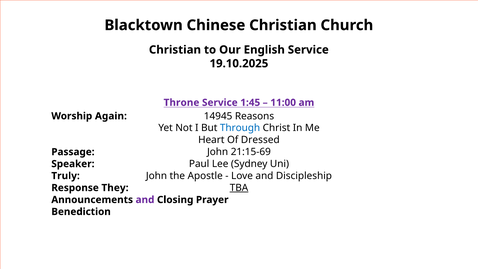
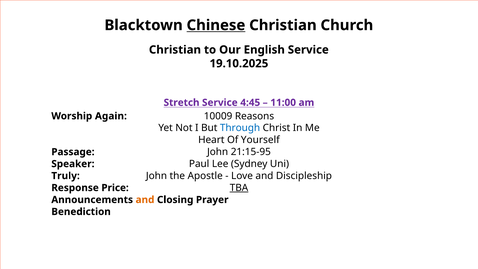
Chinese underline: none -> present
Throne: Throne -> Stretch
1:45: 1:45 -> 4:45
14945: 14945 -> 10009
Dressed: Dressed -> Yourself
21:15-69: 21:15-69 -> 21:15-95
They: They -> Price
and at (145, 200) colour: purple -> orange
